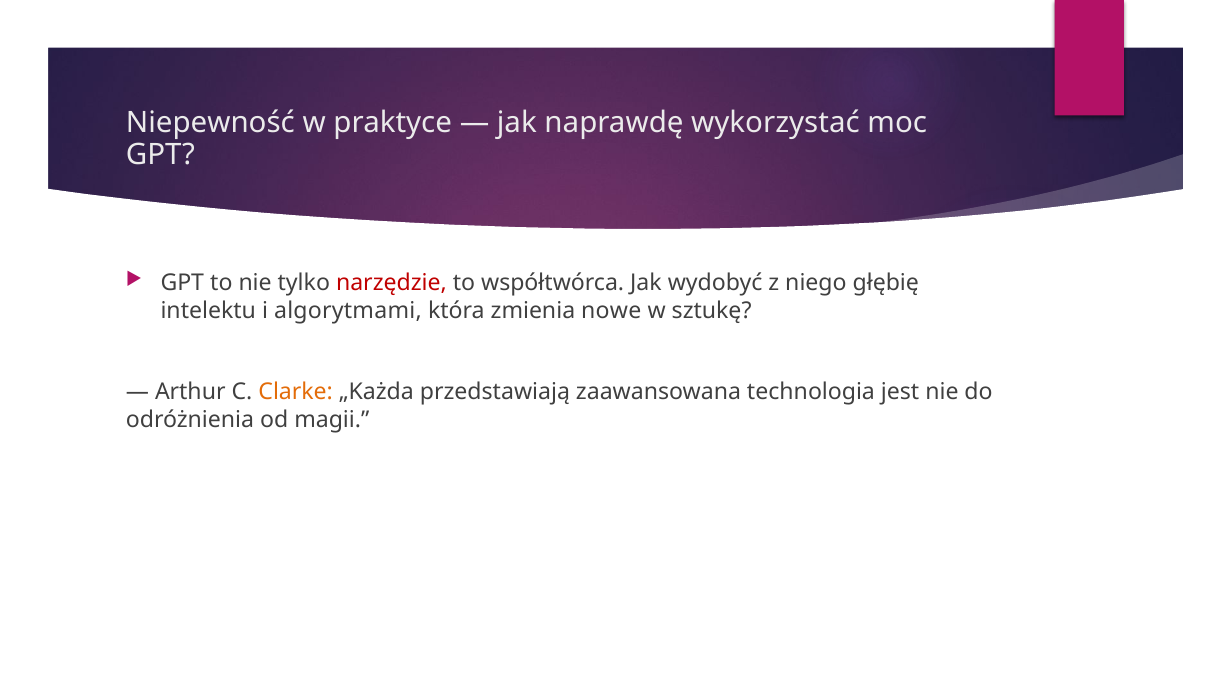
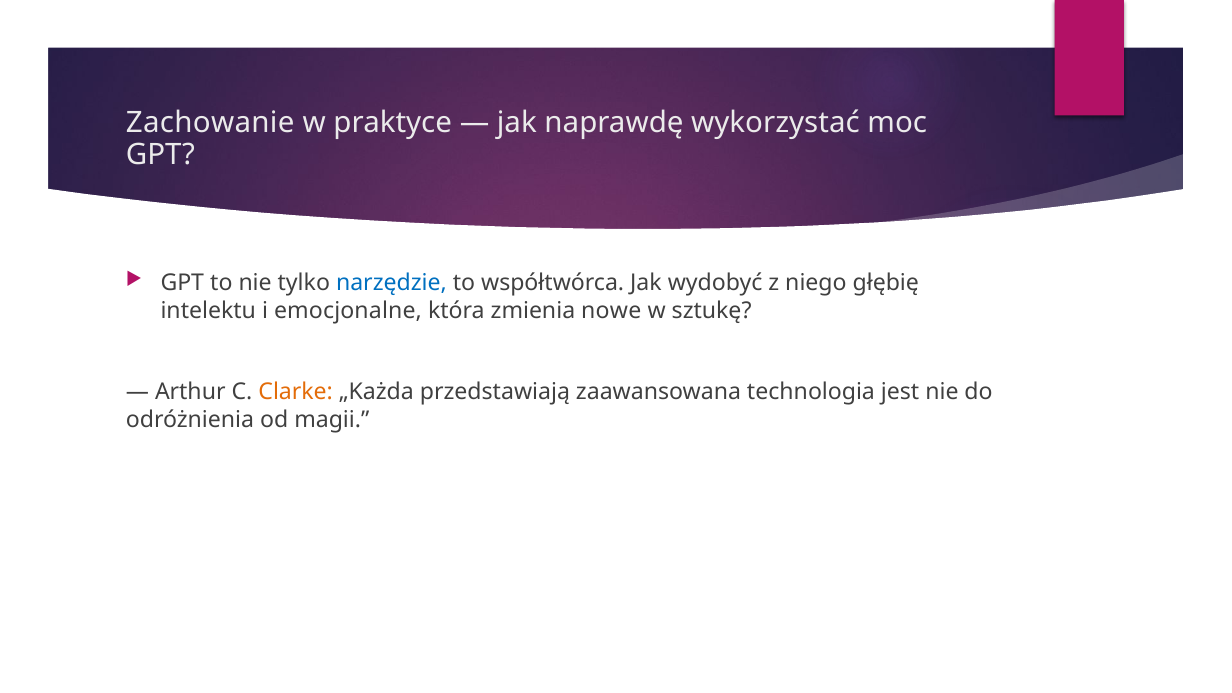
Niepewność: Niepewność -> Zachowanie
narzędzie colour: red -> blue
algorytmami: algorytmami -> emocjonalne
